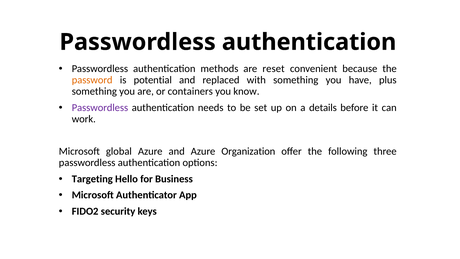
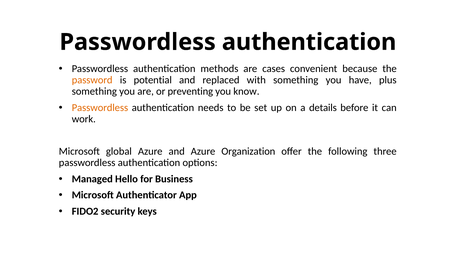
reset: reset -> cases
containers: containers -> preventing
Passwordless at (100, 108) colour: purple -> orange
Targeting: Targeting -> Managed
